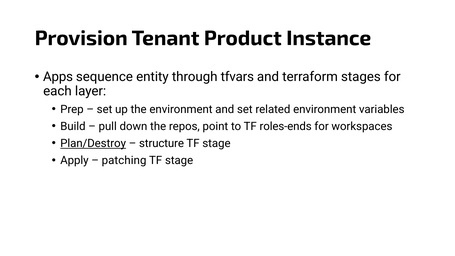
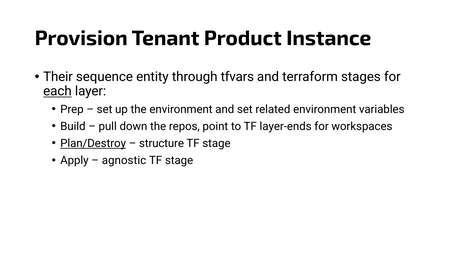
Apps: Apps -> Their
each underline: none -> present
roles-ends: roles-ends -> layer-ends
patching: patching -> agnostic
